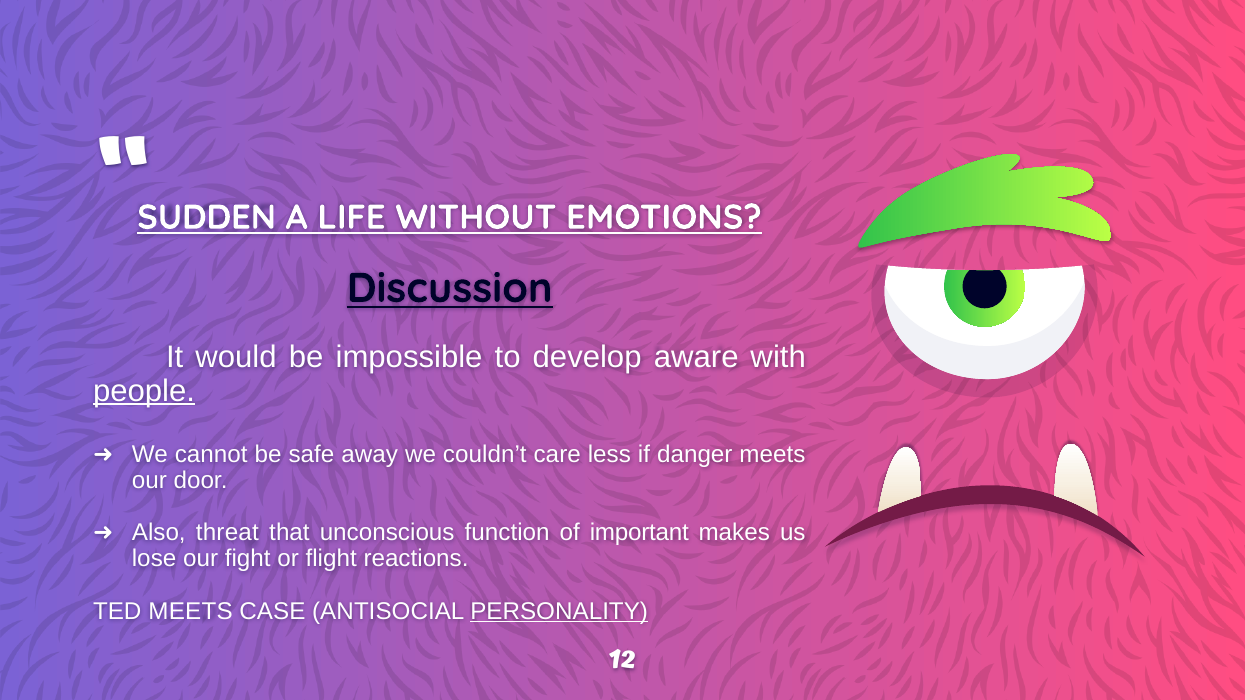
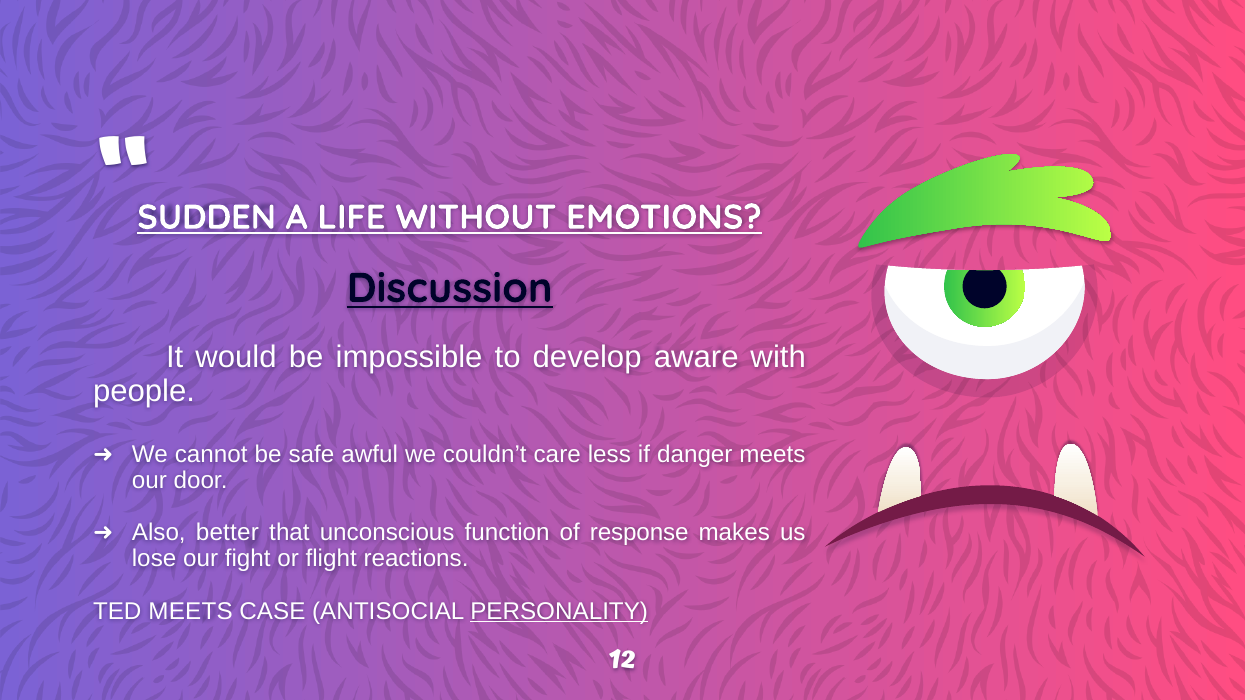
people underline: present -> none
away: away -> awful
threat: threat -> better
important: important -> response
